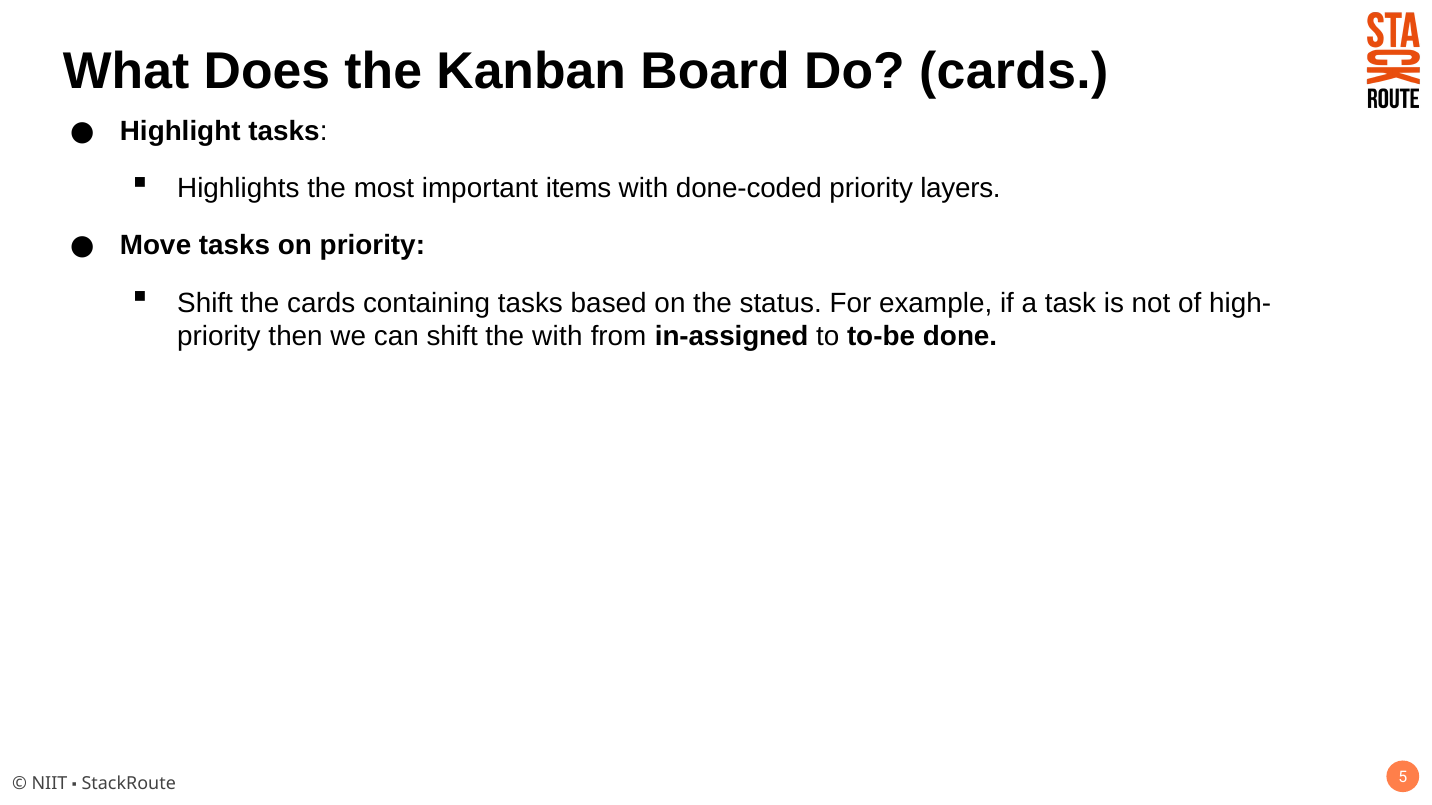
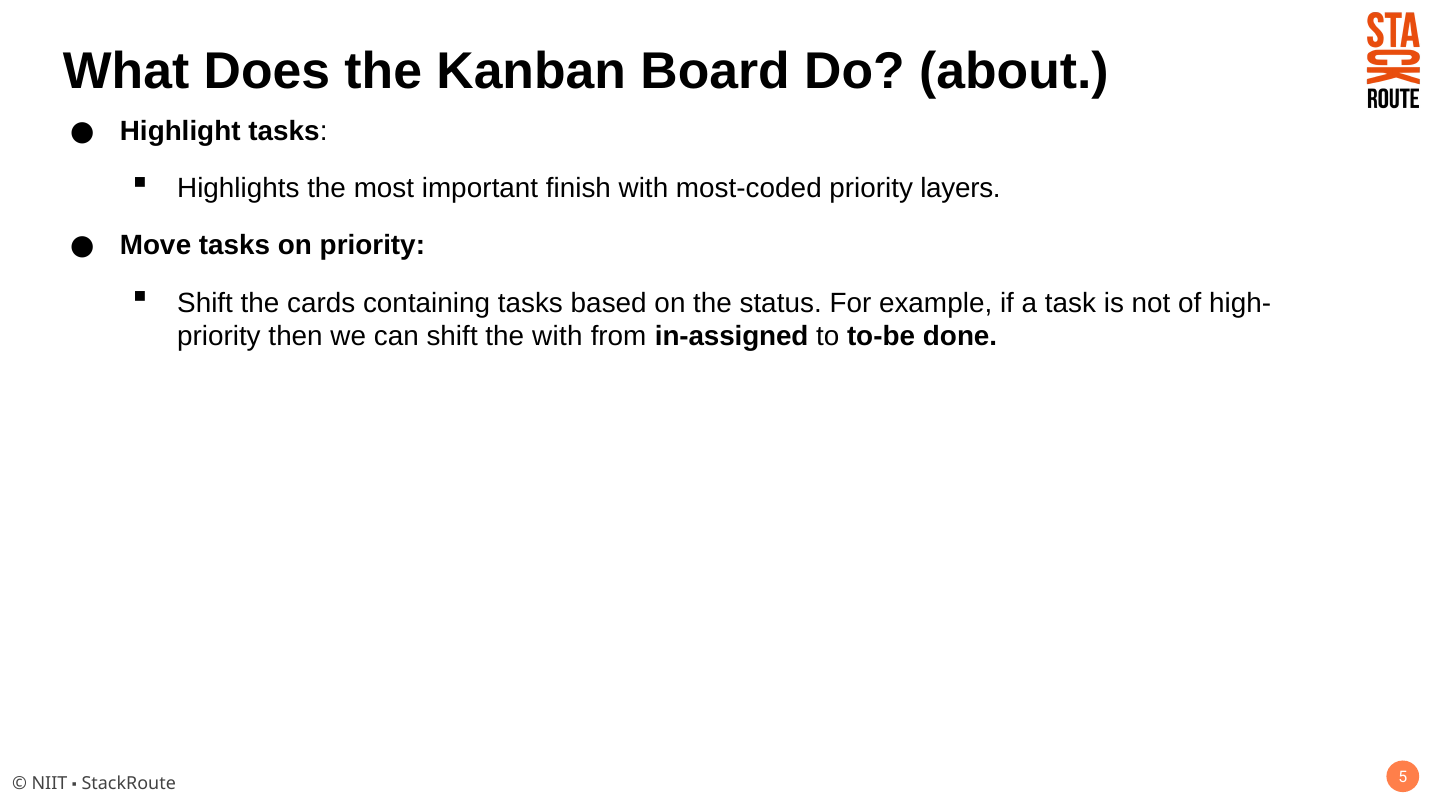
Do cards: cards -> about
items: items -> finish
done-coded: done-coded -> most-coded
